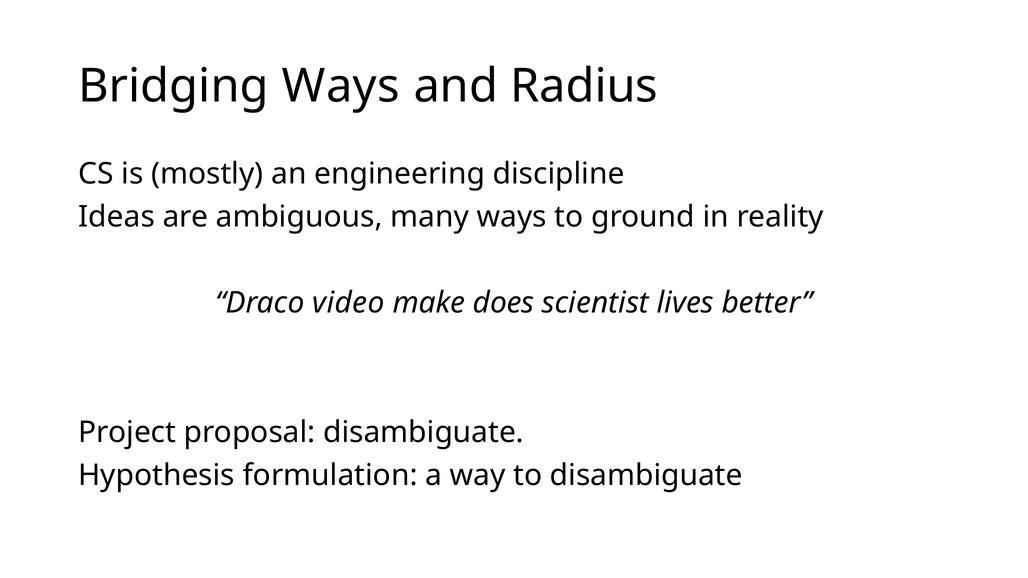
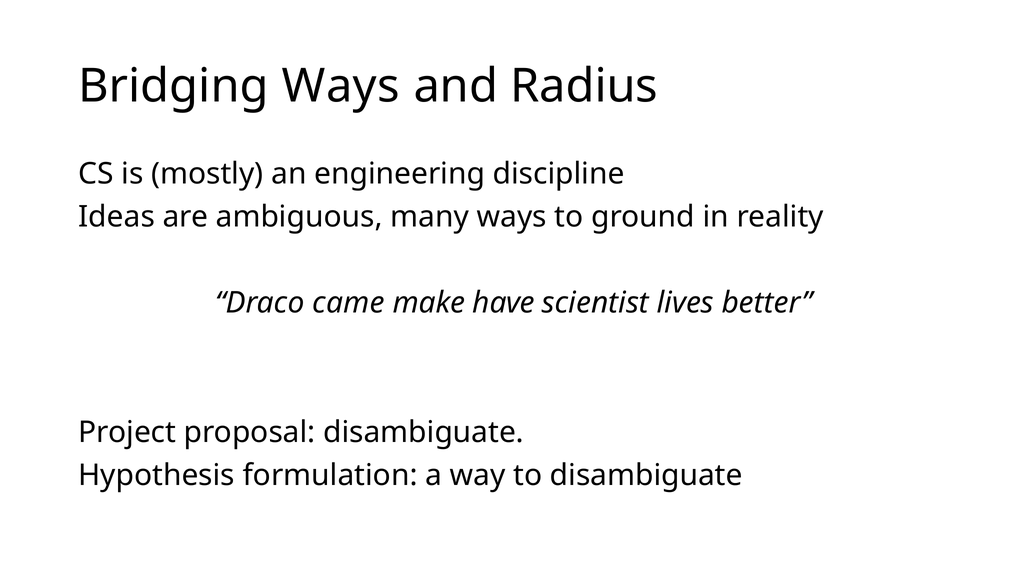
video: video -> came
does: does -> have
